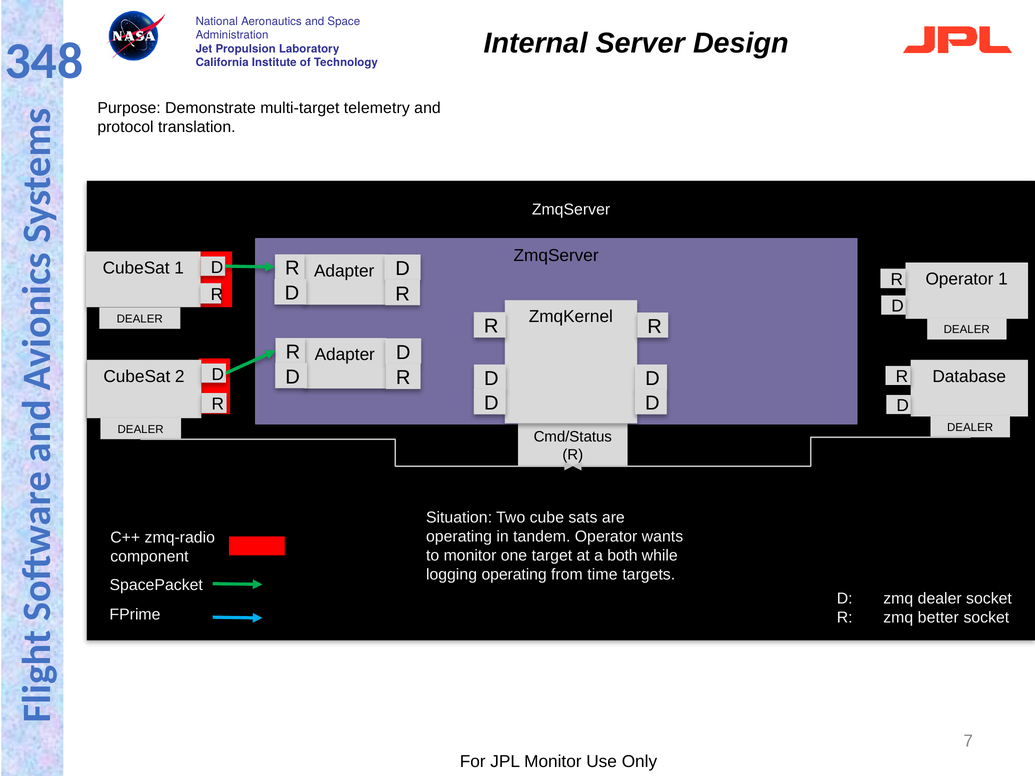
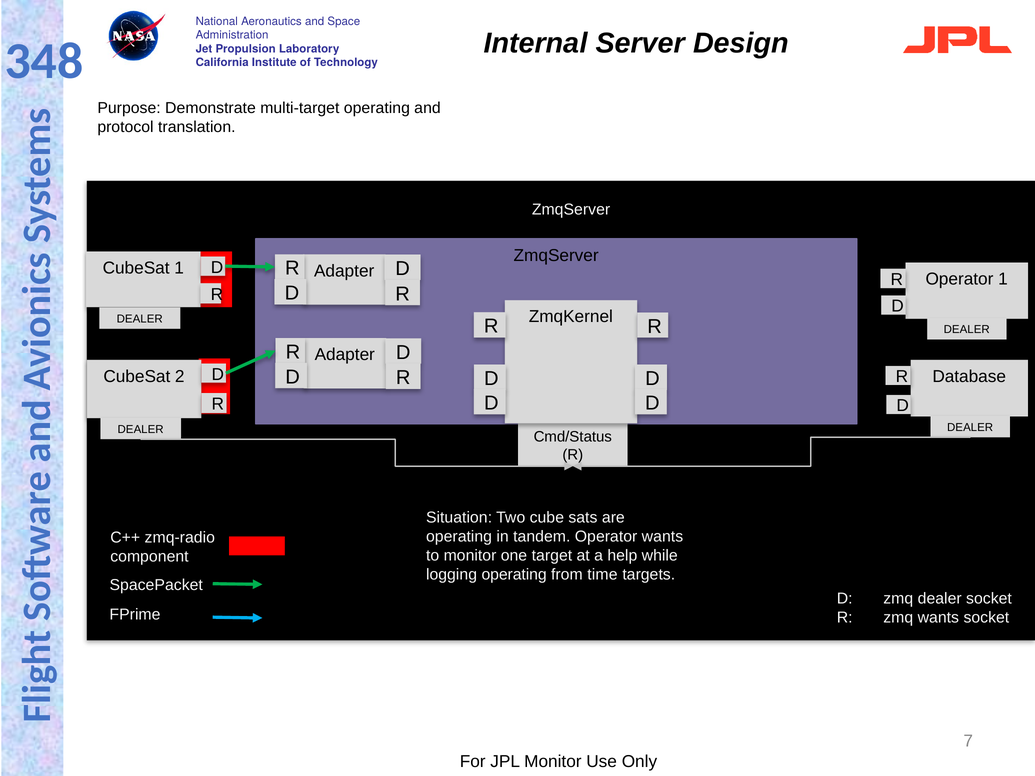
multi-target telemetry: telemetry -> operating
both: both -> help
zmq better: better -> wants
